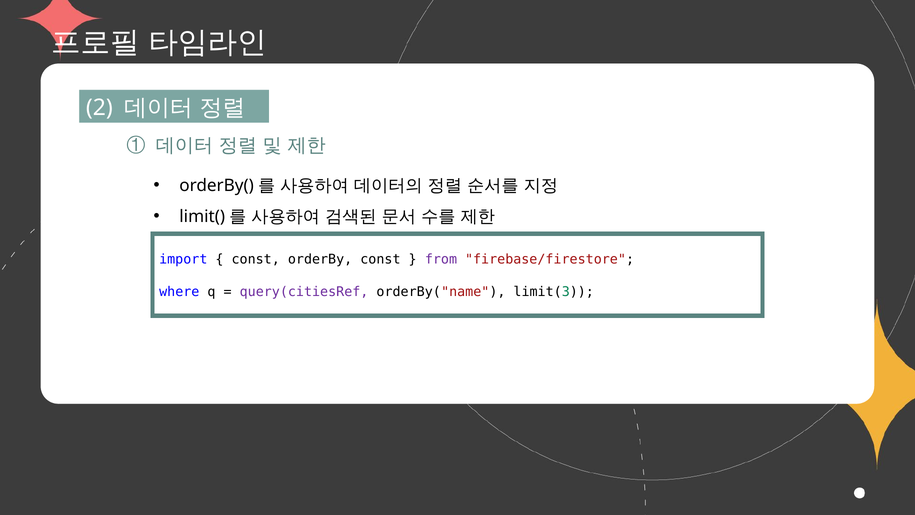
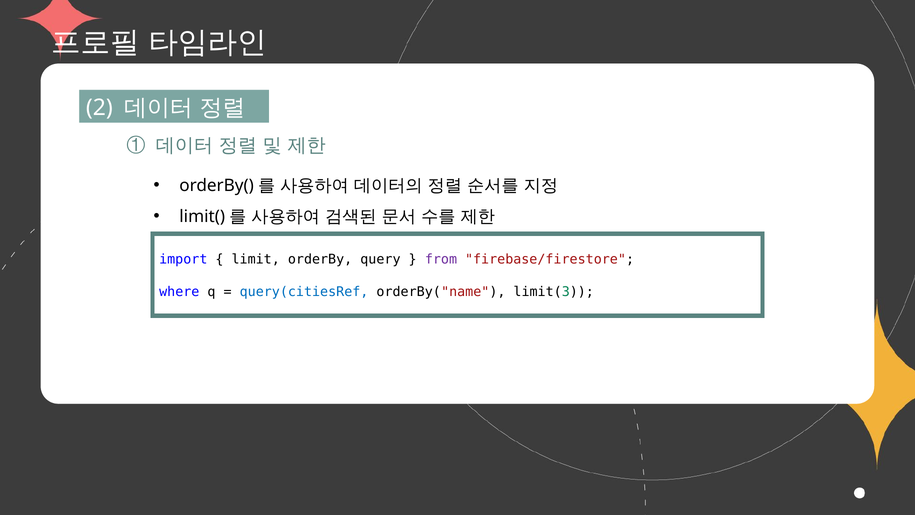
const at (256, 259): const -> limit
orderBy const: const -> query
query(citiesRef colour: purple -> blue
